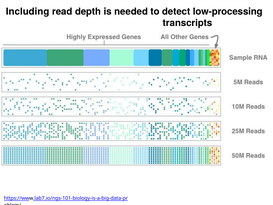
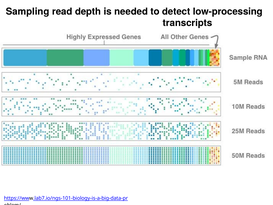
Including: Including -> Sampling
